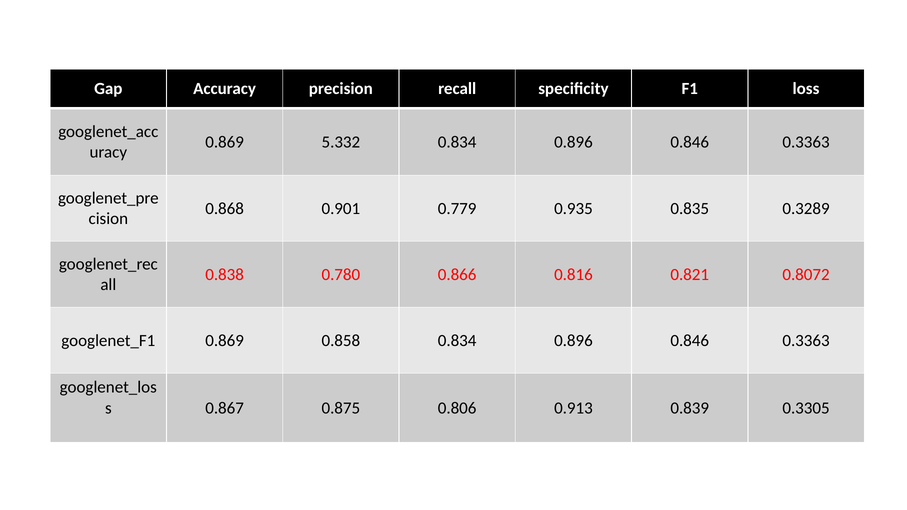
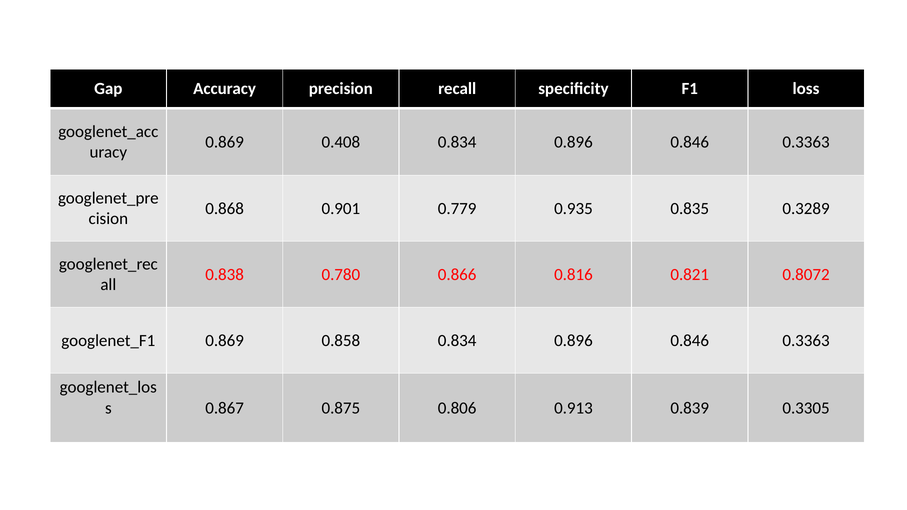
5.332: 5.332 -> 0.408
